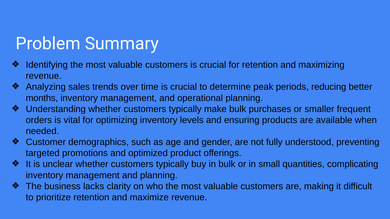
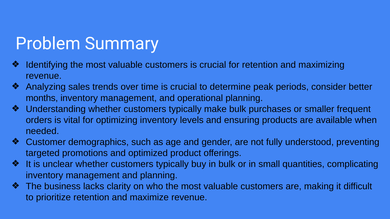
reducing: reducing -> consider
